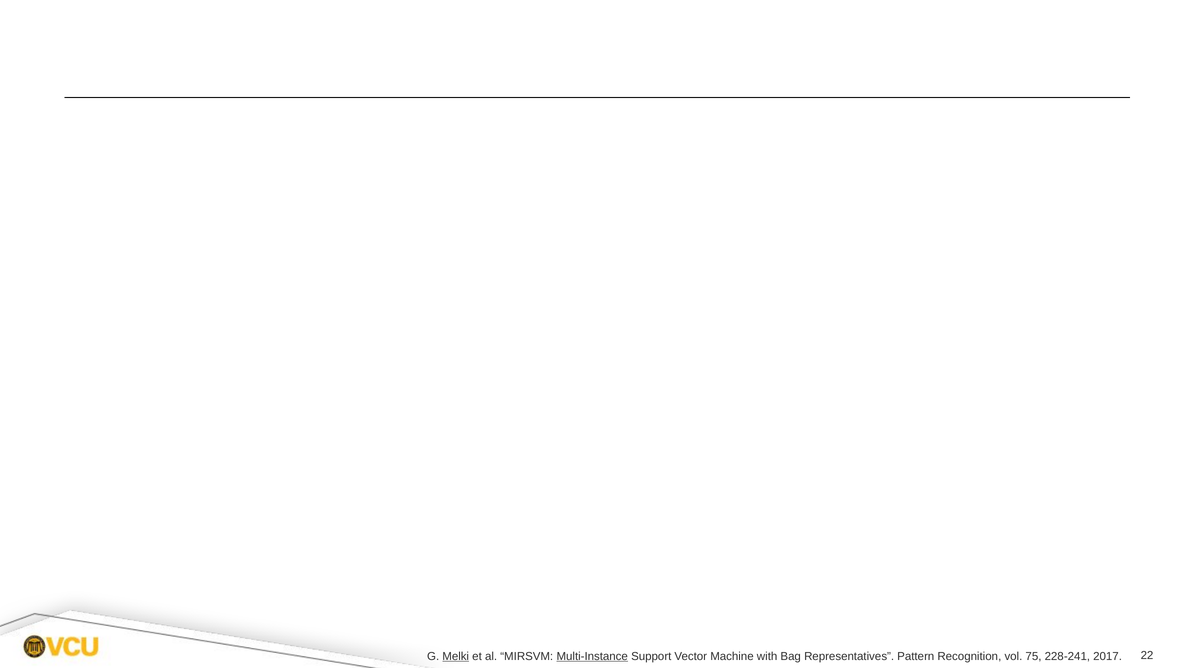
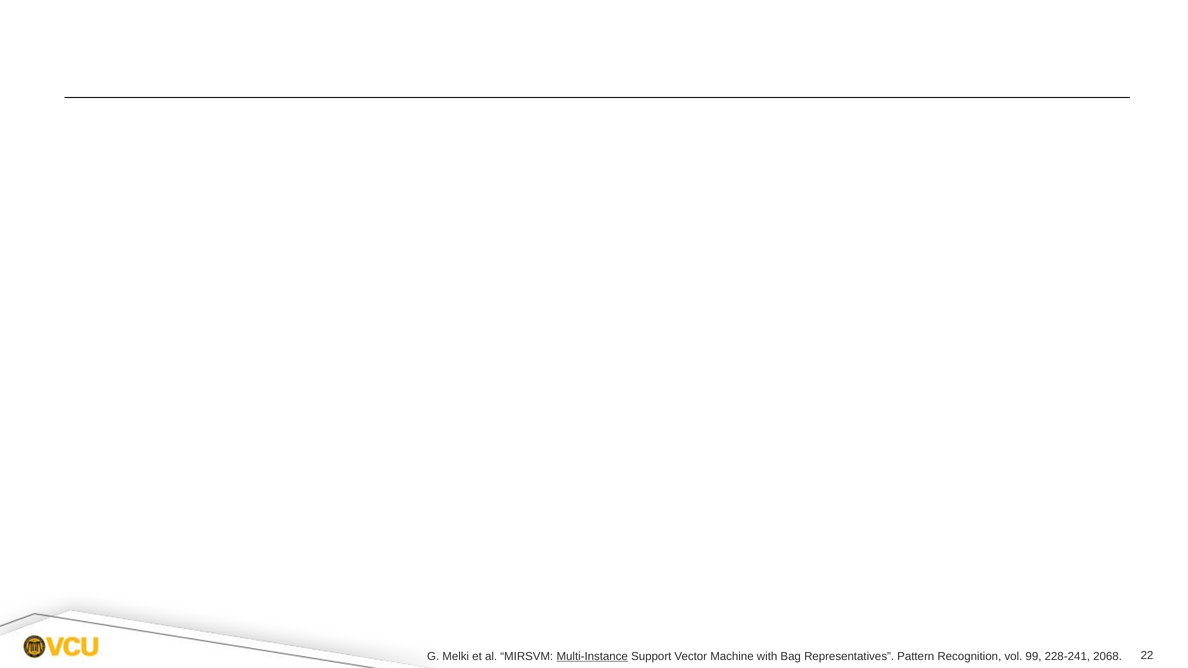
Melki underline: present -> none
75: 75 -> 99
2017: 2017 -> 2068
